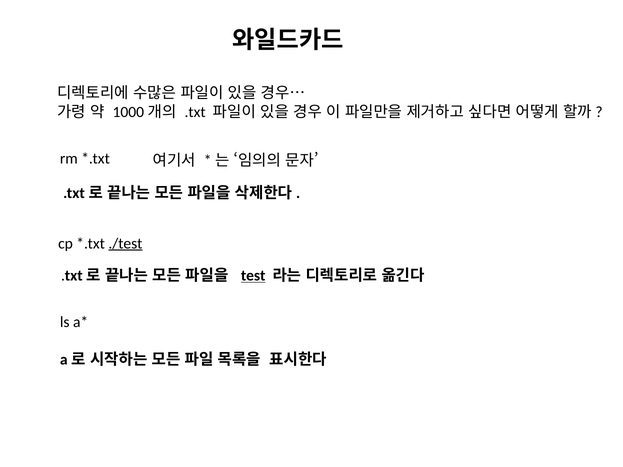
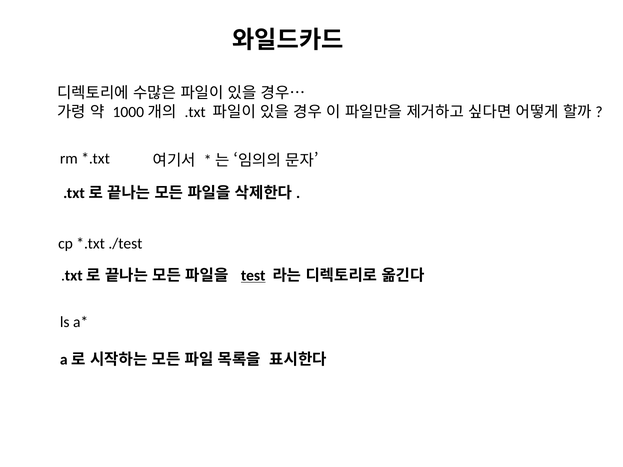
./test underline: present -> none
